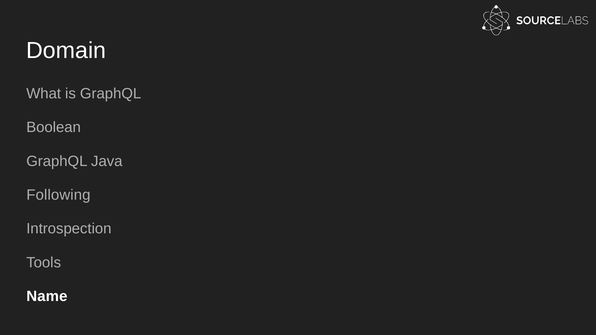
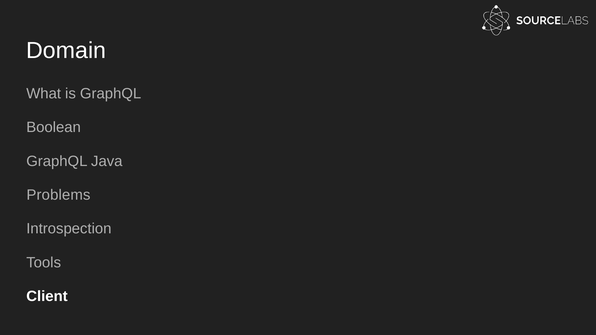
Following: Following -> Problems
Name: Name -> Client
